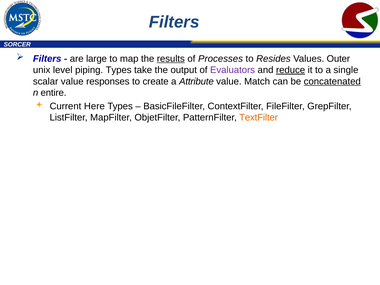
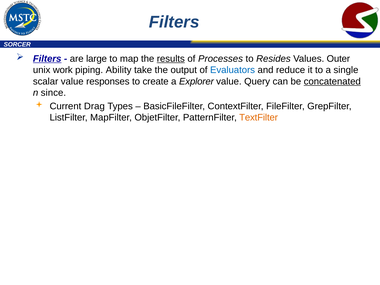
Filters at (47, 59) underline: none -> present
level: level -> work
piping Types: Types -> Ability
Evaluators colour: purple -> blue
reduce underline: present -> none
Attribute: Attribute -> Explorer
Match: Match -> Query
entire: entire -> since
Here: Here -> Drag
